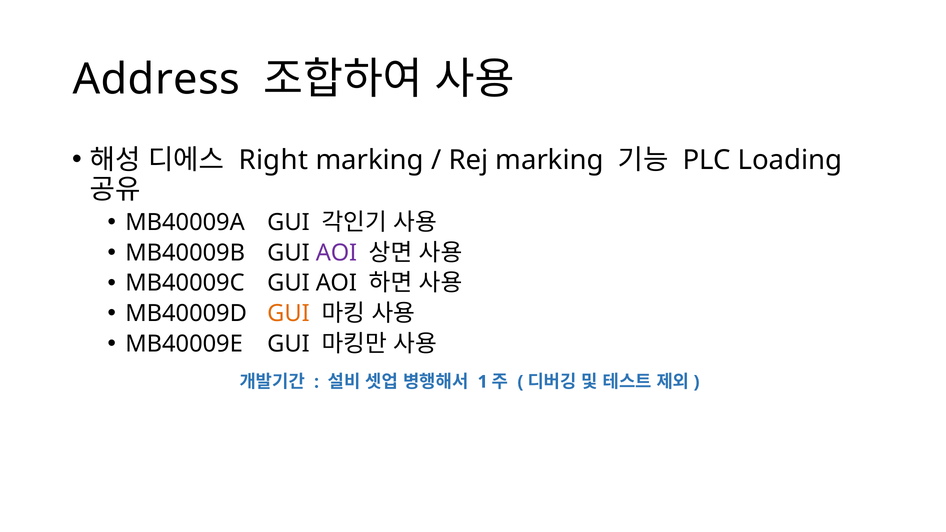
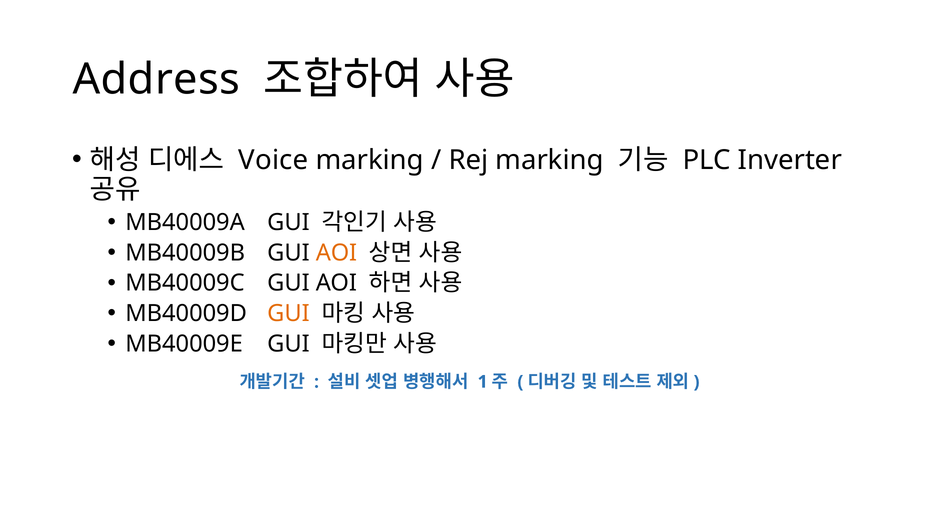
Right: Right -> Voice
Loading: Loading -> Inverter
AOI at (336, 253) colour: purple -> orange
